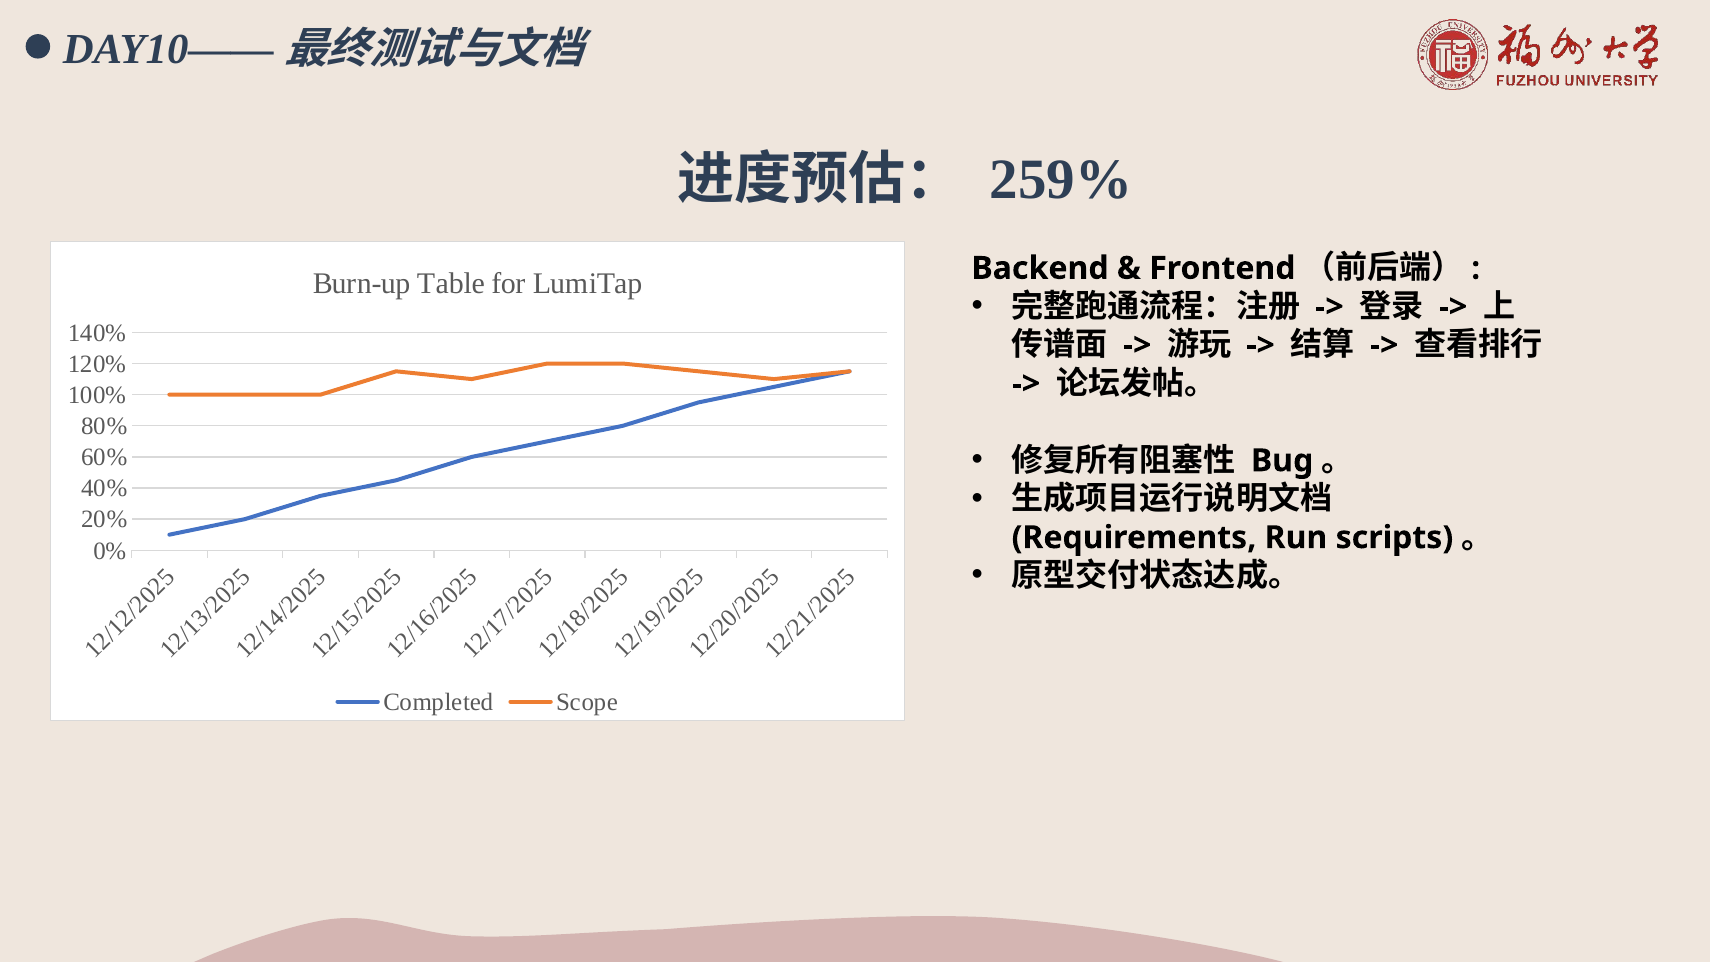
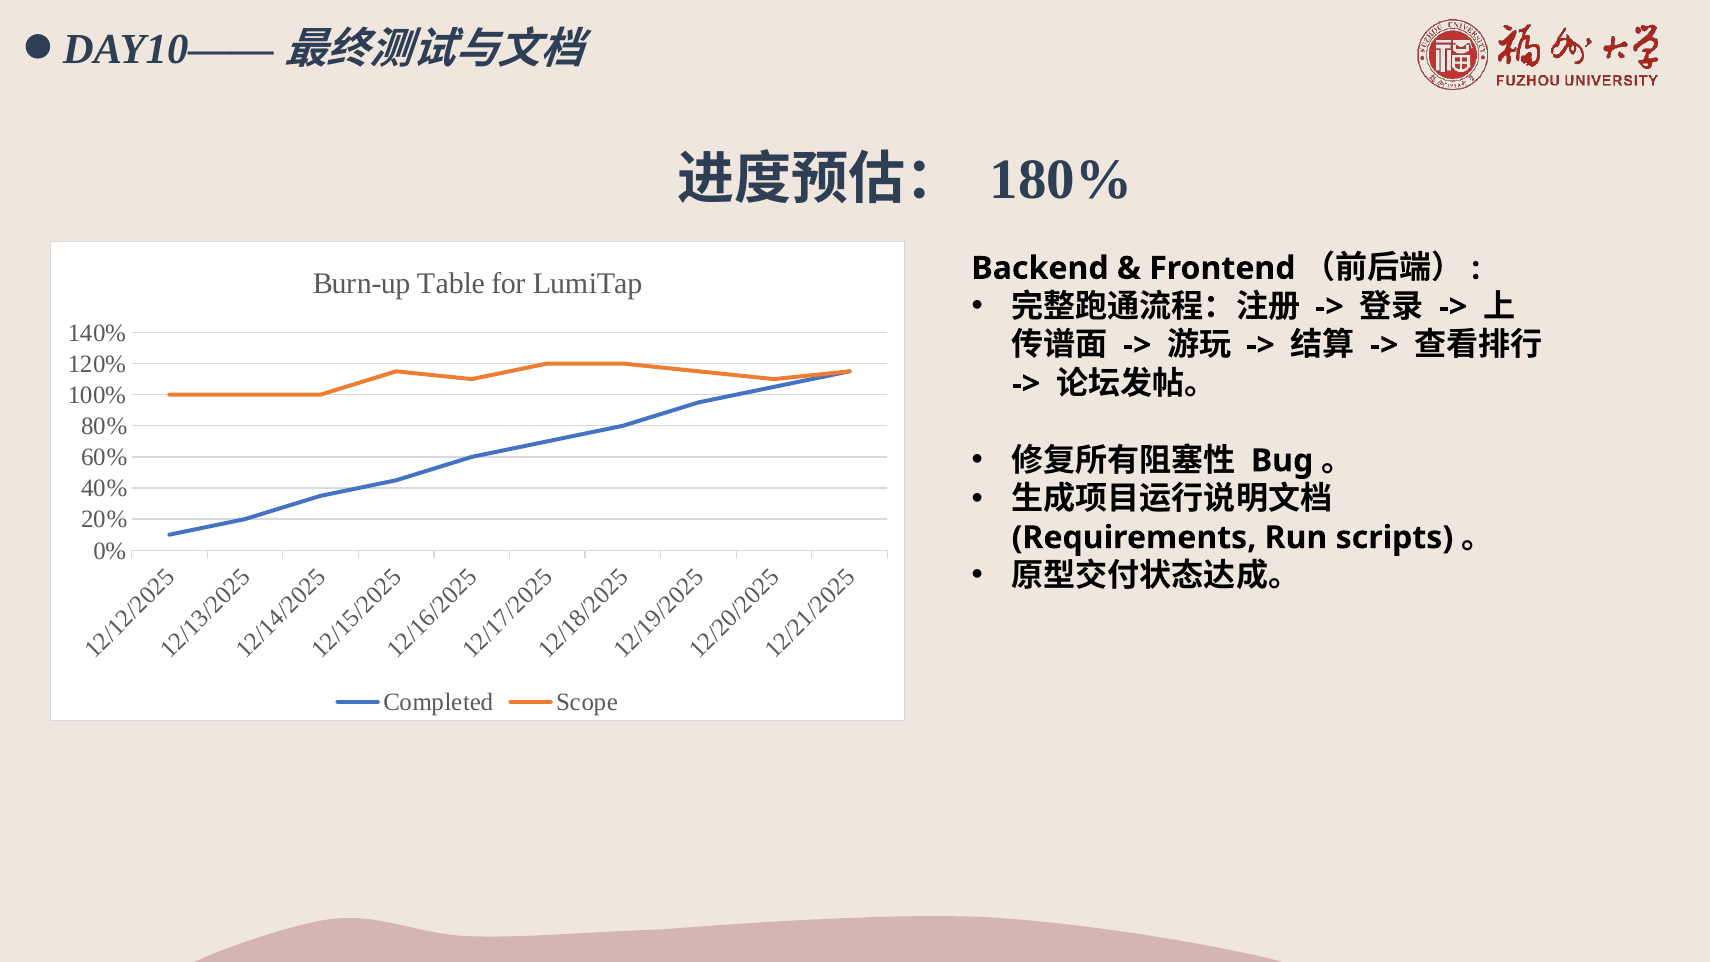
259%: 259% -> 180%
